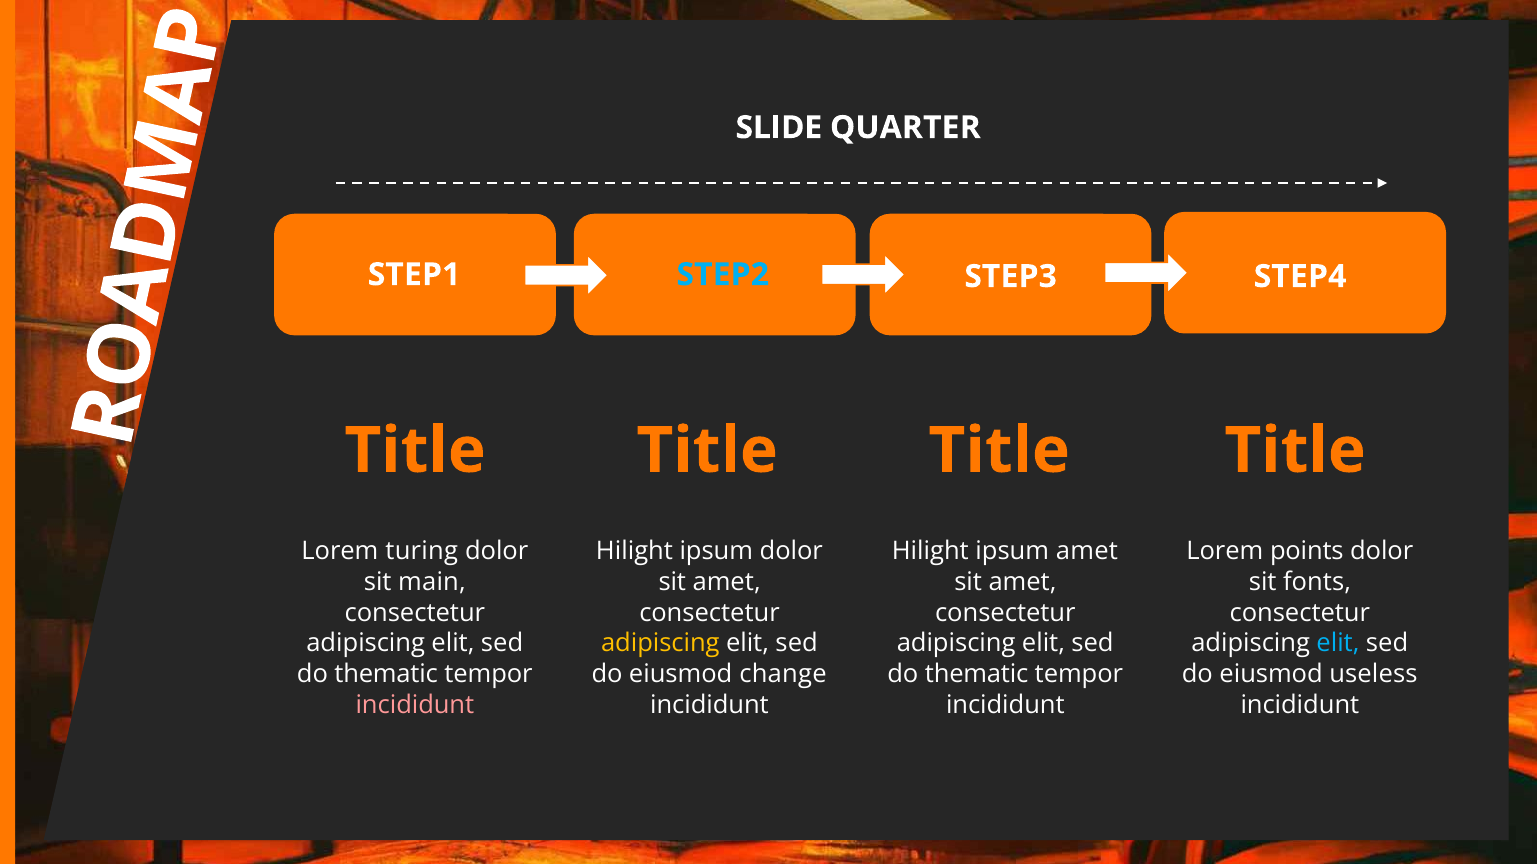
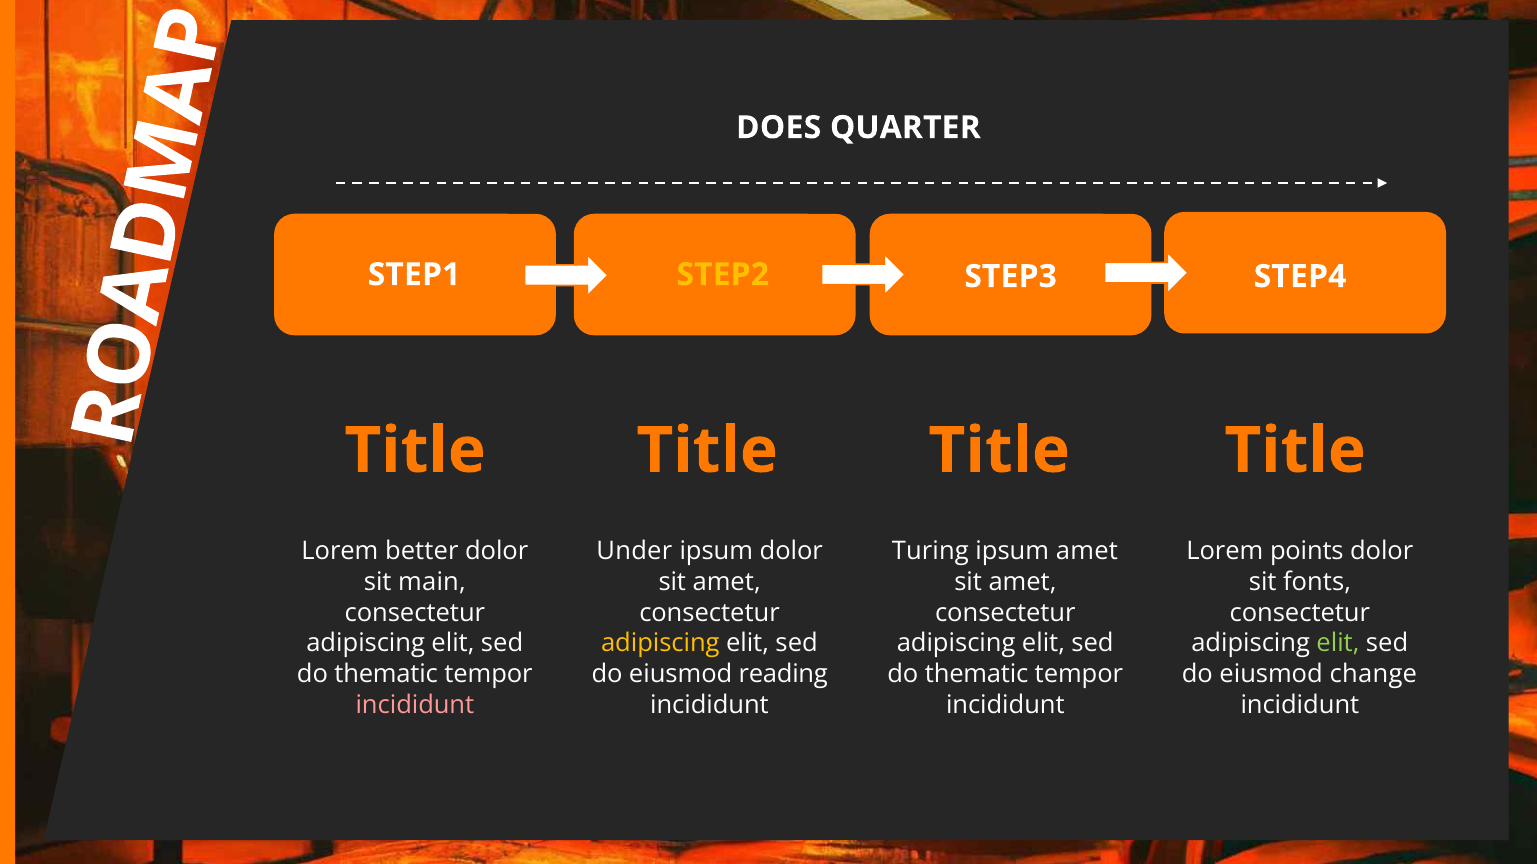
SLIDE: SLIDE -> DOES
STEP2 colour: light blue -> yellow
turing: turing -> better
Hilight at (634, 552): Hilight -> Under
Hilight at (930, 552): Hilight -> Turing
elit at (1338, 644) colour: light blue -> light green
change: change -> reading
useless: useless -> change
